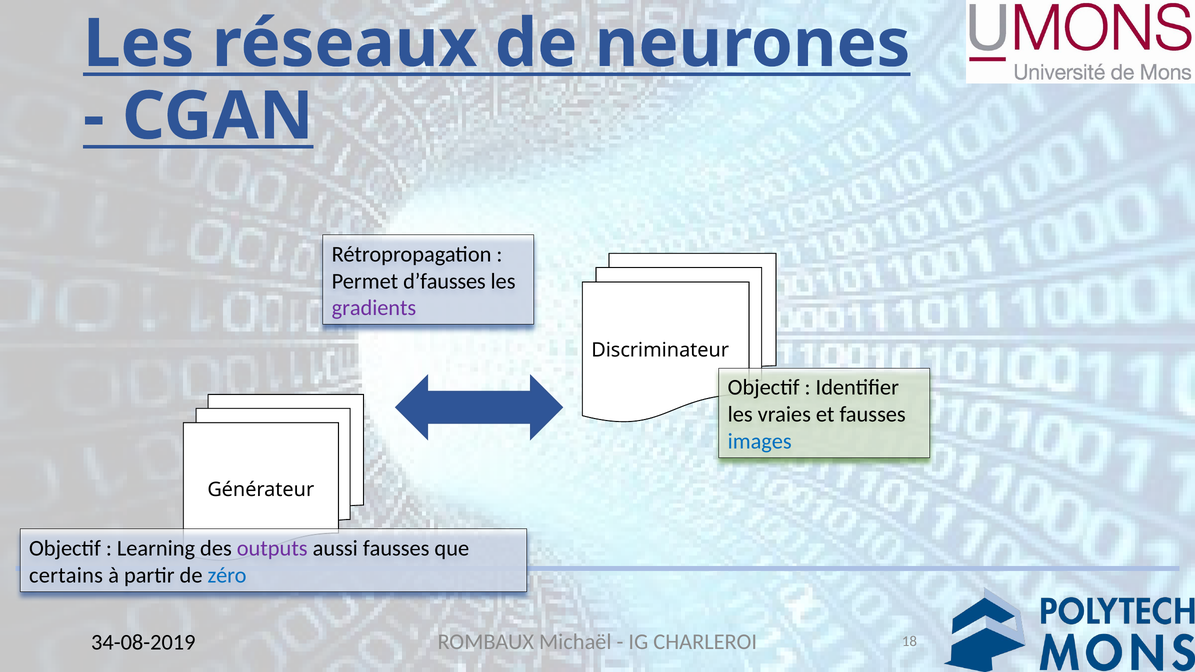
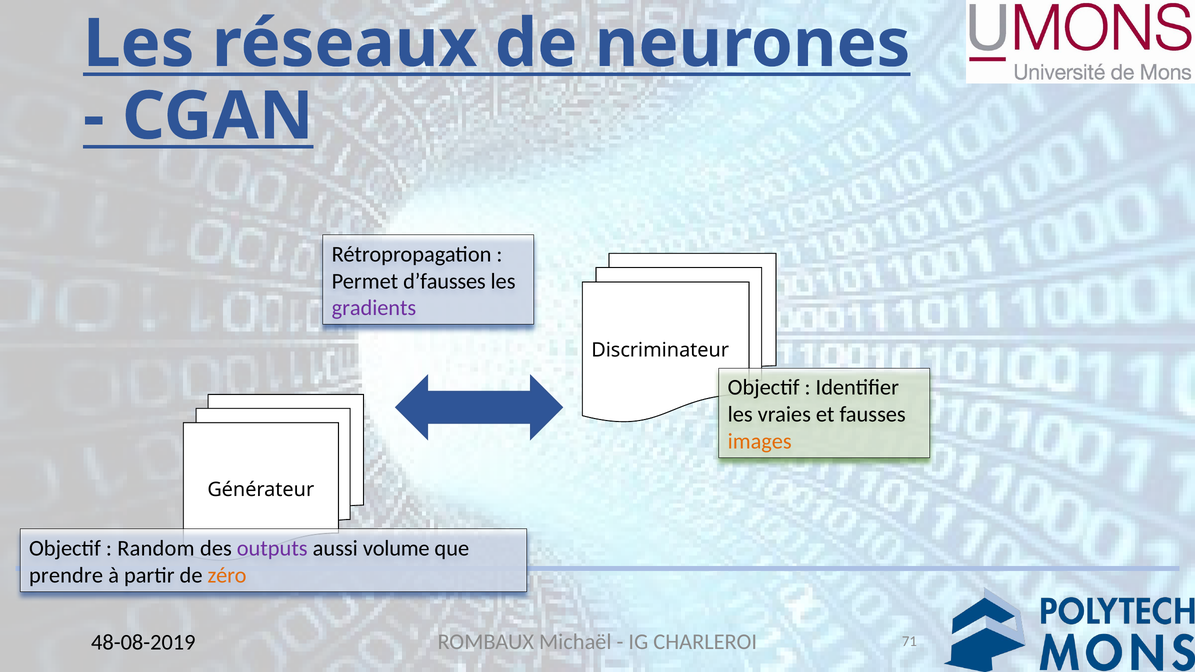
images colour: blue -> orange
Learning: Learning -> Random
aussi fausses: fausses -> volume
certains: certains -> prendre
zéro colour: blue -> orange
18: 18 -> 71
34-08-2019: 34-08-2019 -> 48-08-2019
